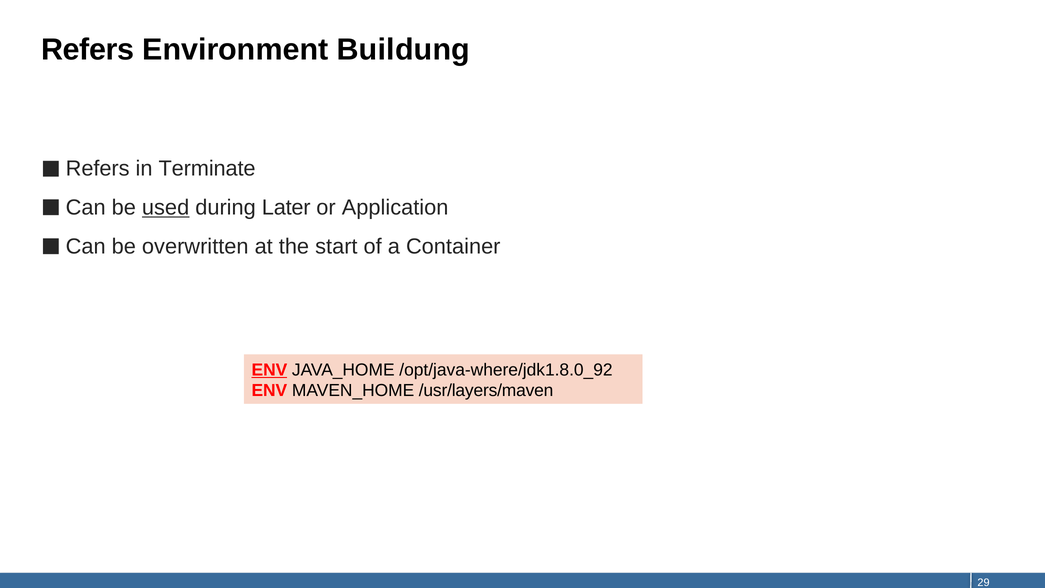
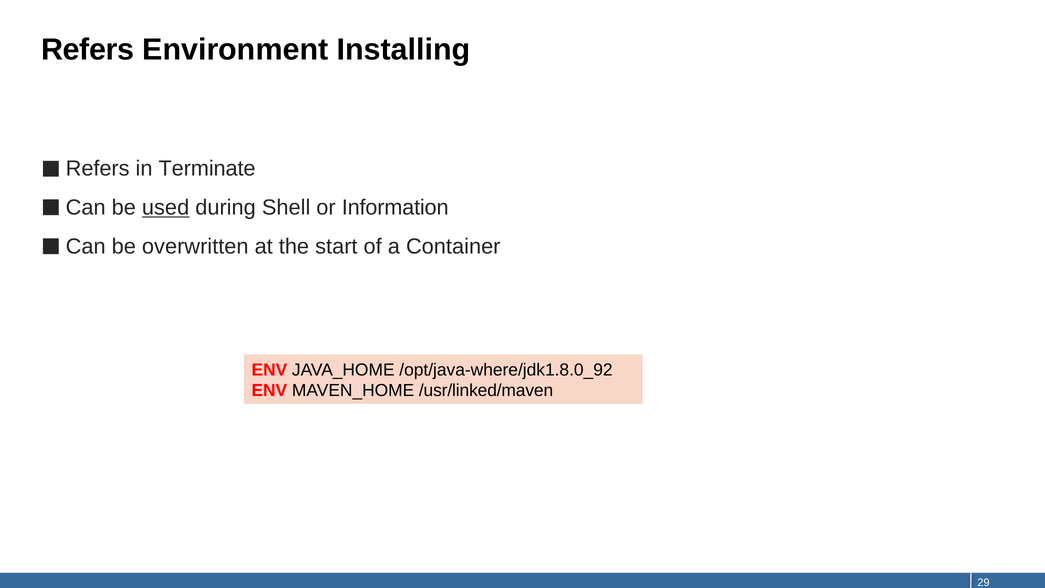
Buildung: Buildung -> Installing
Later: Later -> Shell
Application: Application -> Information
ENV at (269, 370) underline: present -> none
/usr/layers/maven: /usr/layers/maven -> /usr/linked/maven
